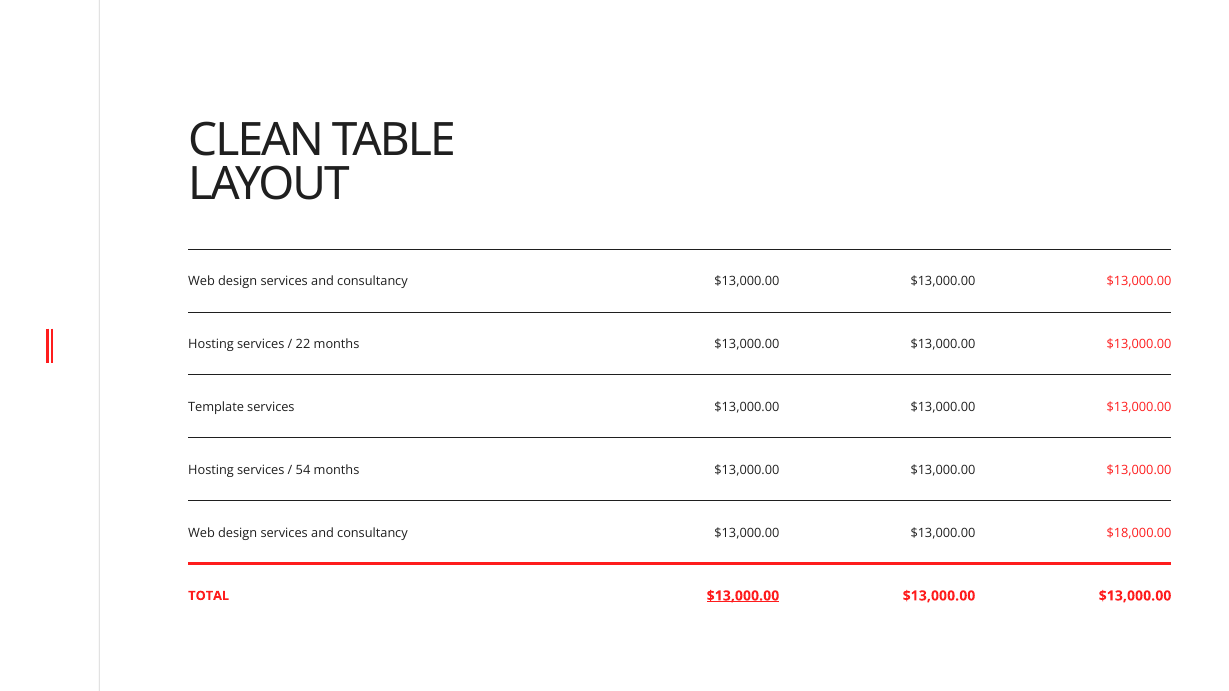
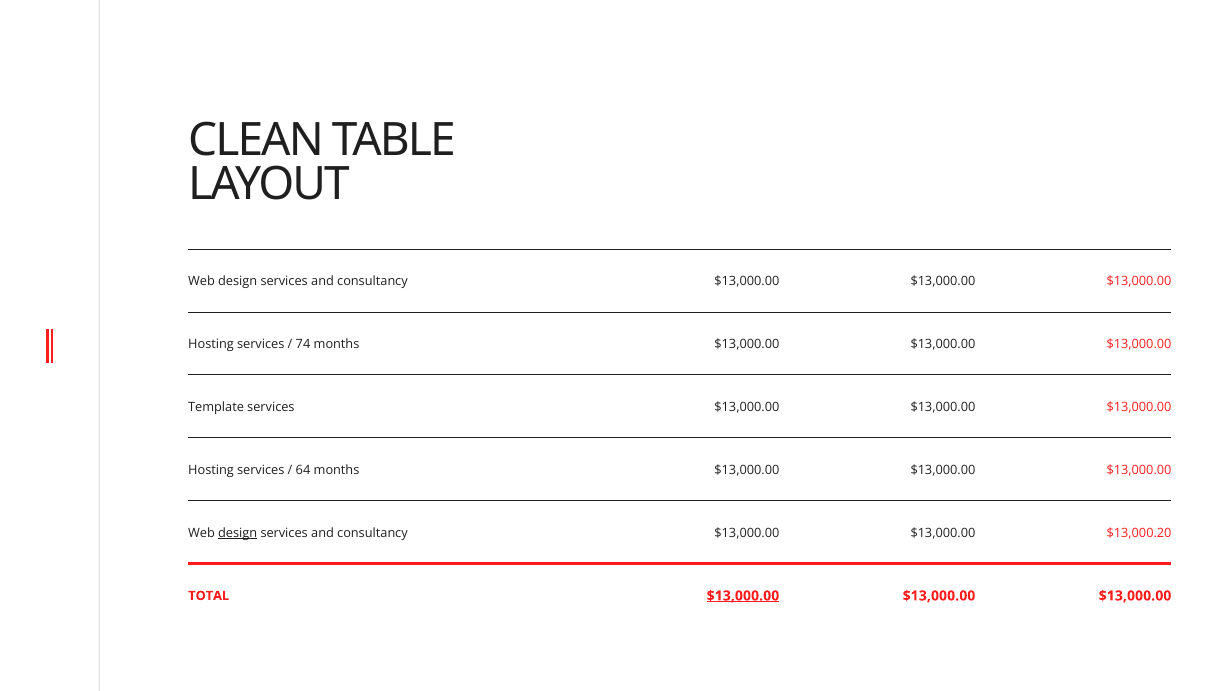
22: 22 -> 74
54: 54 -> 64
design at (238, 533) underline: none -> present
$18,000.00: $18,000.00 -> $13,000.20
